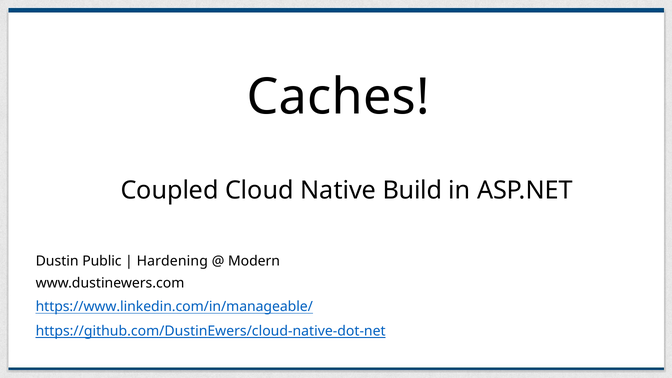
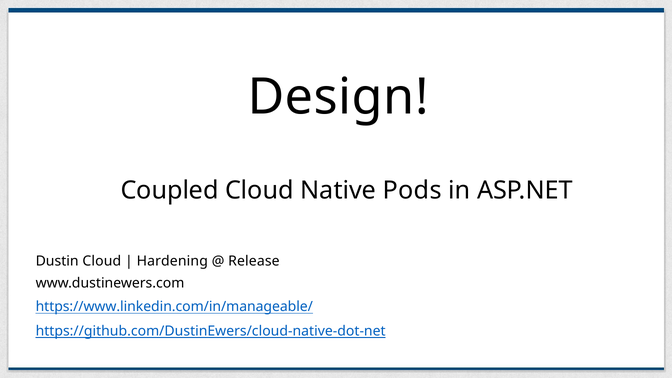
Caches: Caches -> Design
Build: Build -> Pods
Dustin Public: Public -> Cloud
Modern: Modern -> Release
